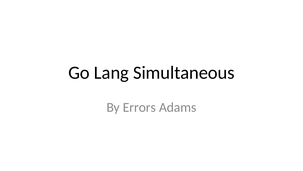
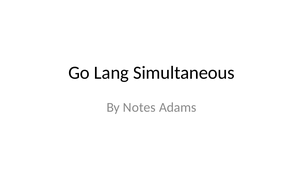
Errors: Errors -> Notes
